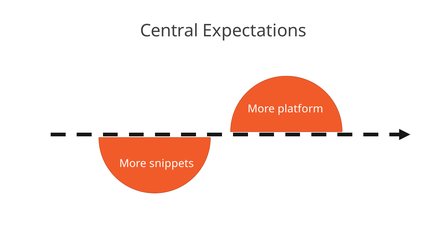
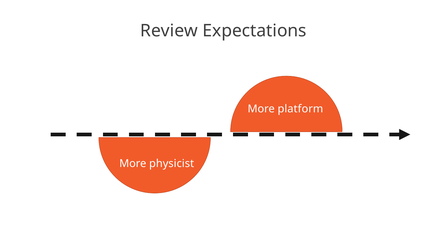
Central: Central -> Review
snippets: snippets -> physicist
